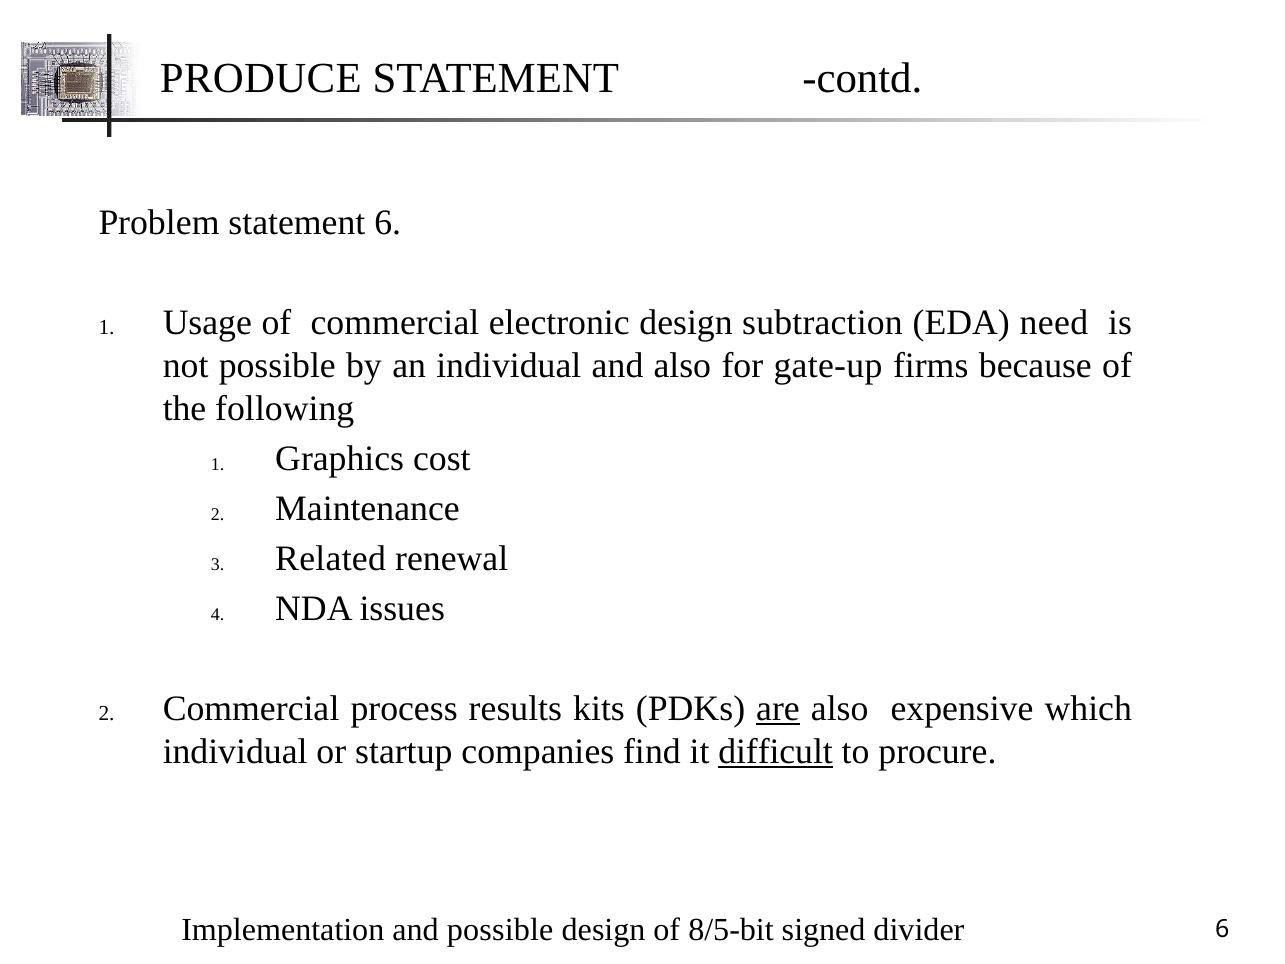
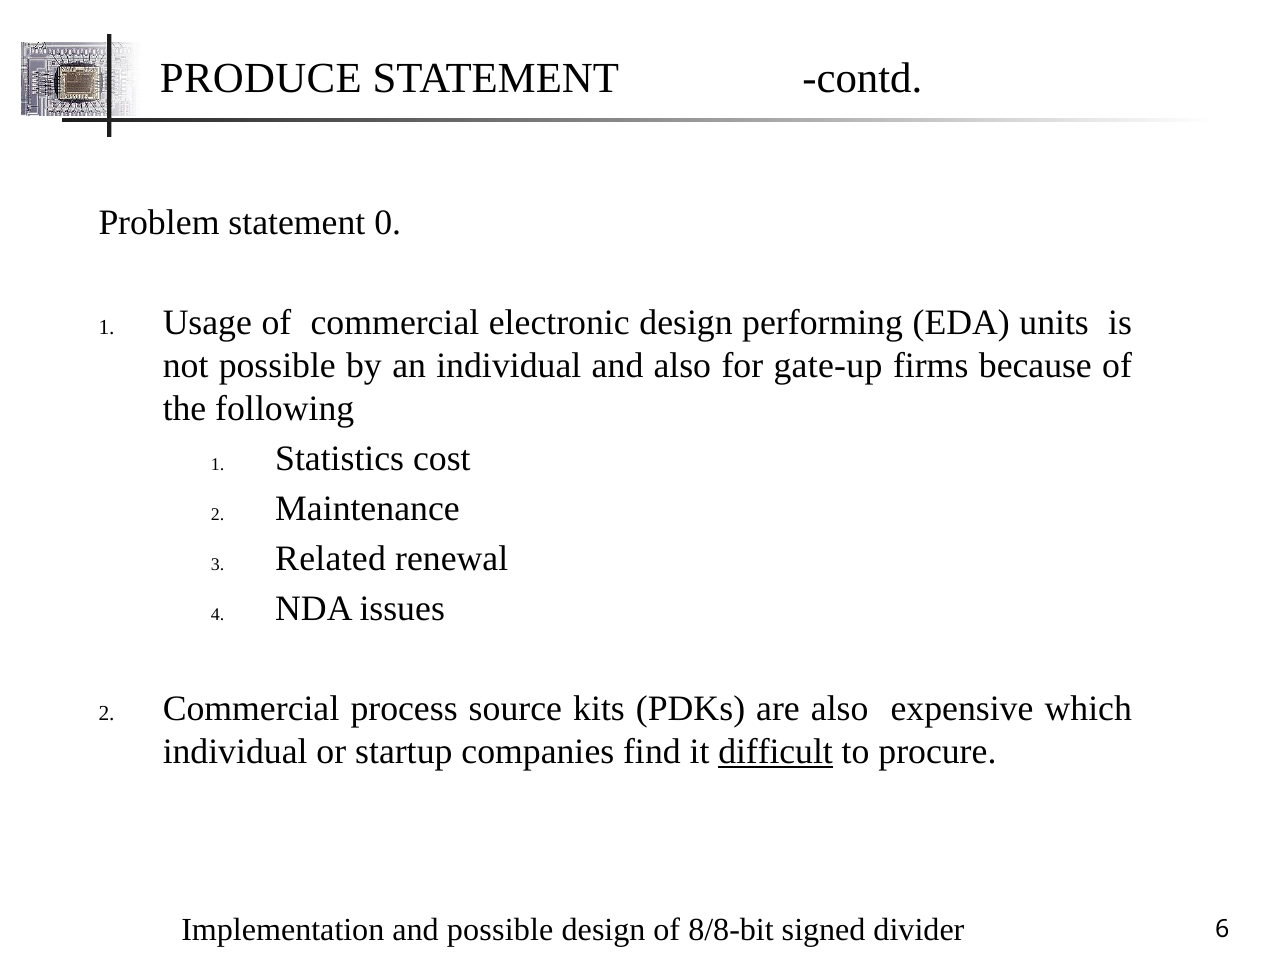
statement 6: 6 -> 0
subtraction: subtraction -> performing
need: need -> units
Graphics: Graphics -> Statistics
results: results -> source
are underline: present -> none
8/5-bit: 8/5-bit -> 8/8-bit
